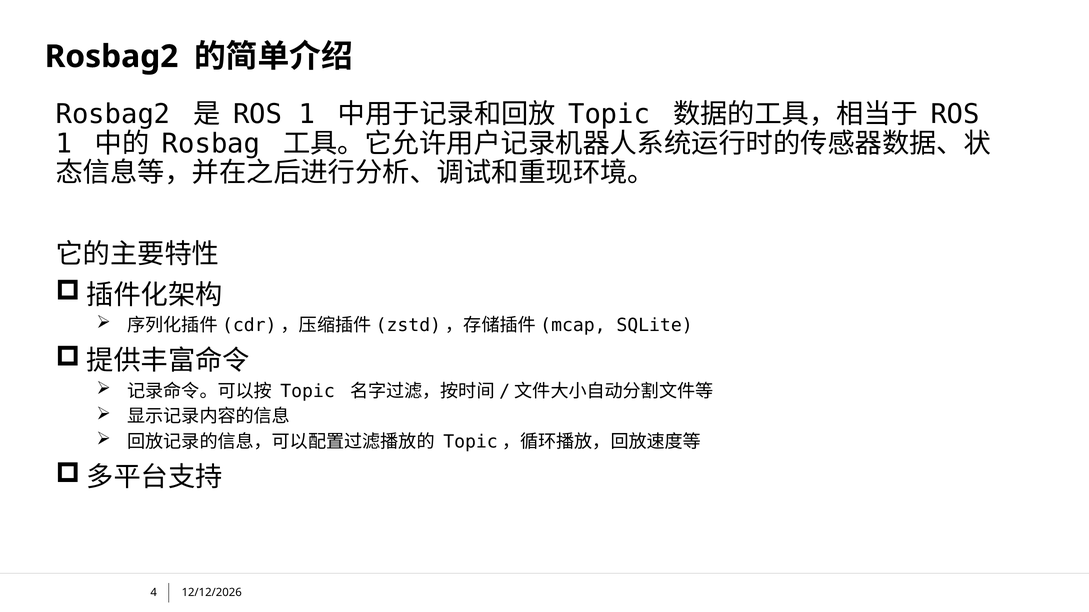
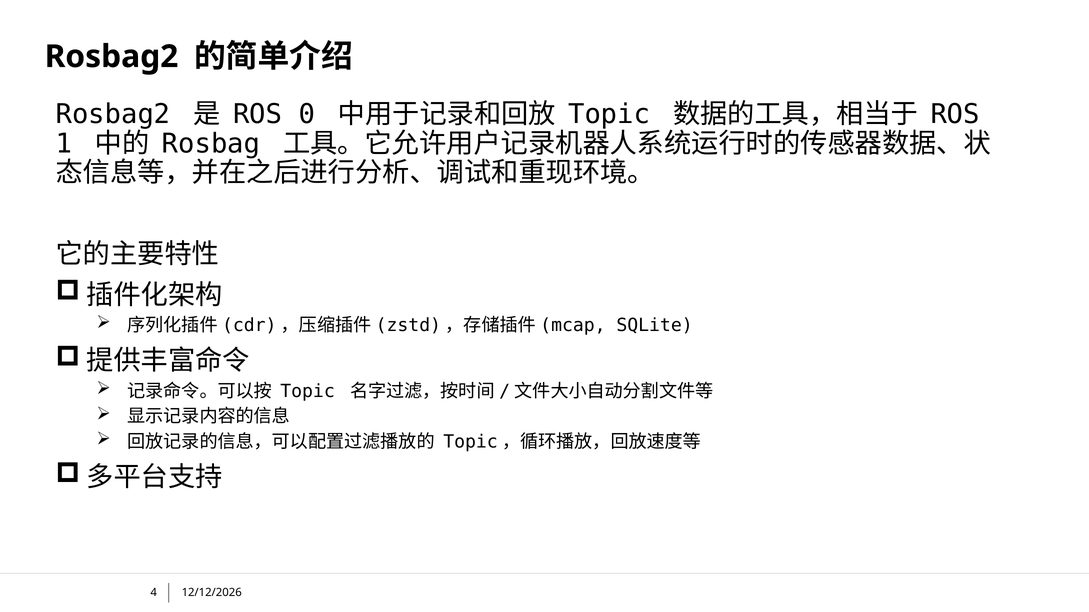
1 at (307, 114): 1 -> 0
